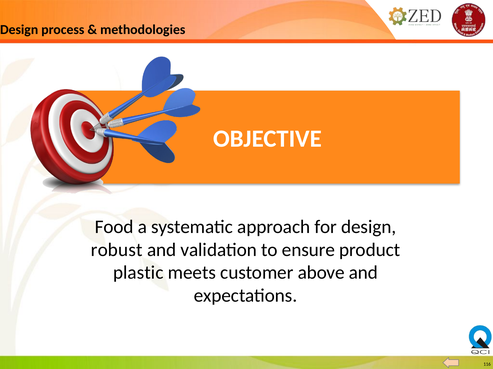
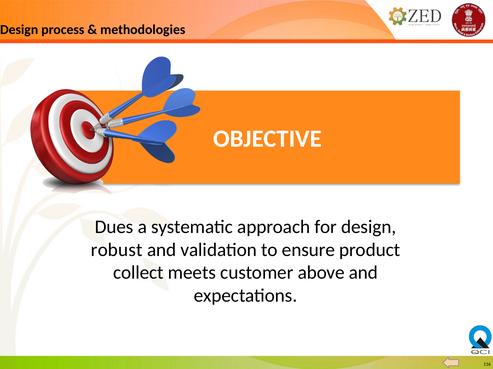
Food: Food -> Dues
plastic: plastic -> collect
